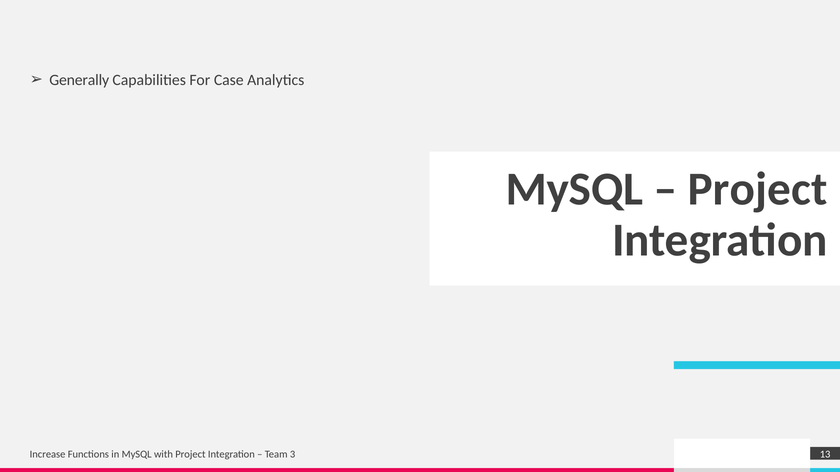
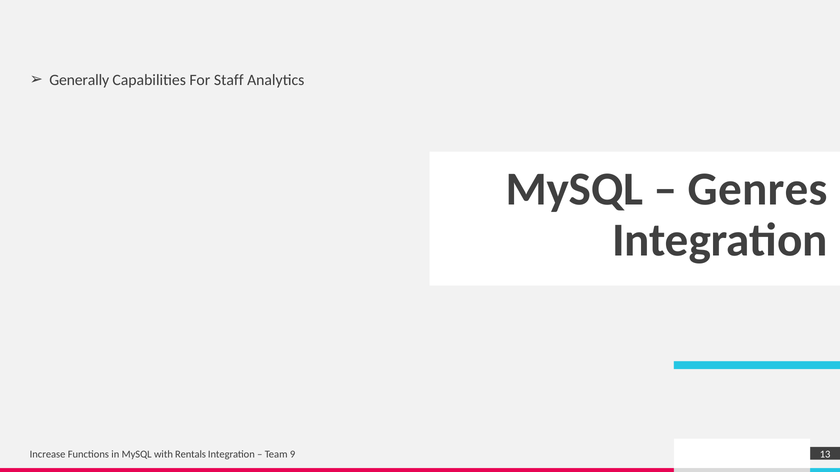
Case: Case -> Staff
Project at (758, 190): Project -> Genres
with Project: Project -> Rentals
3: 3 -> 9
